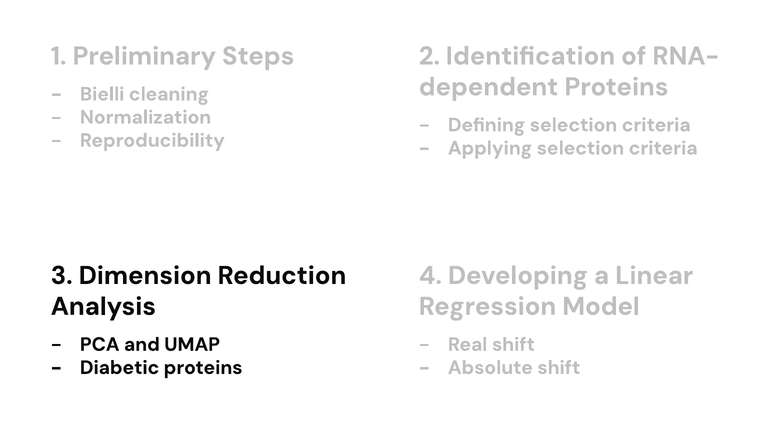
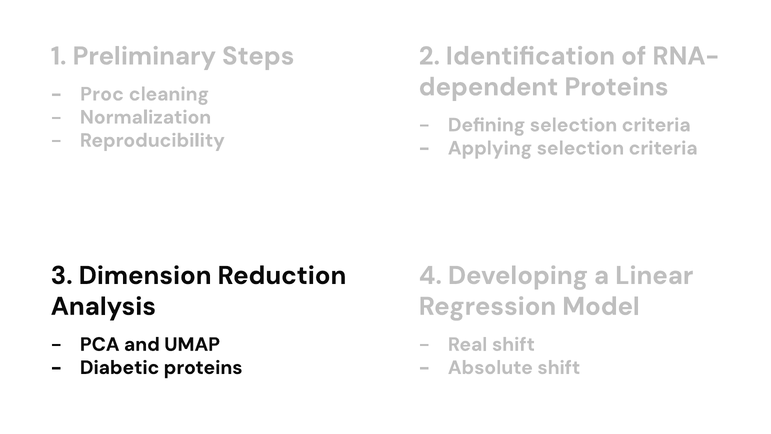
Bielli: Bielli -> Proc
